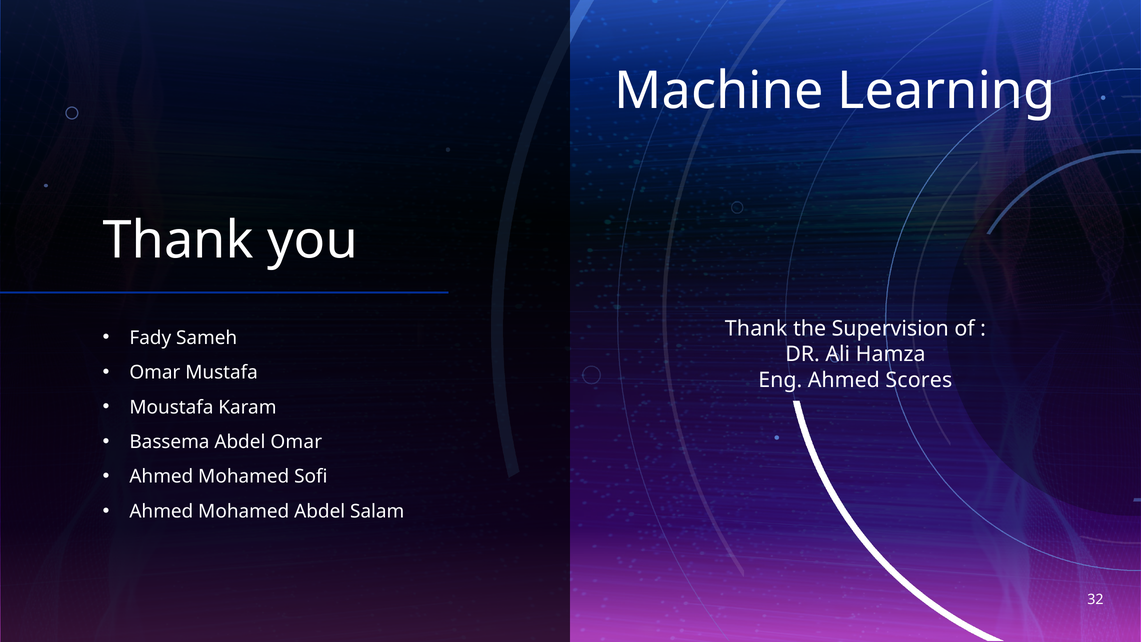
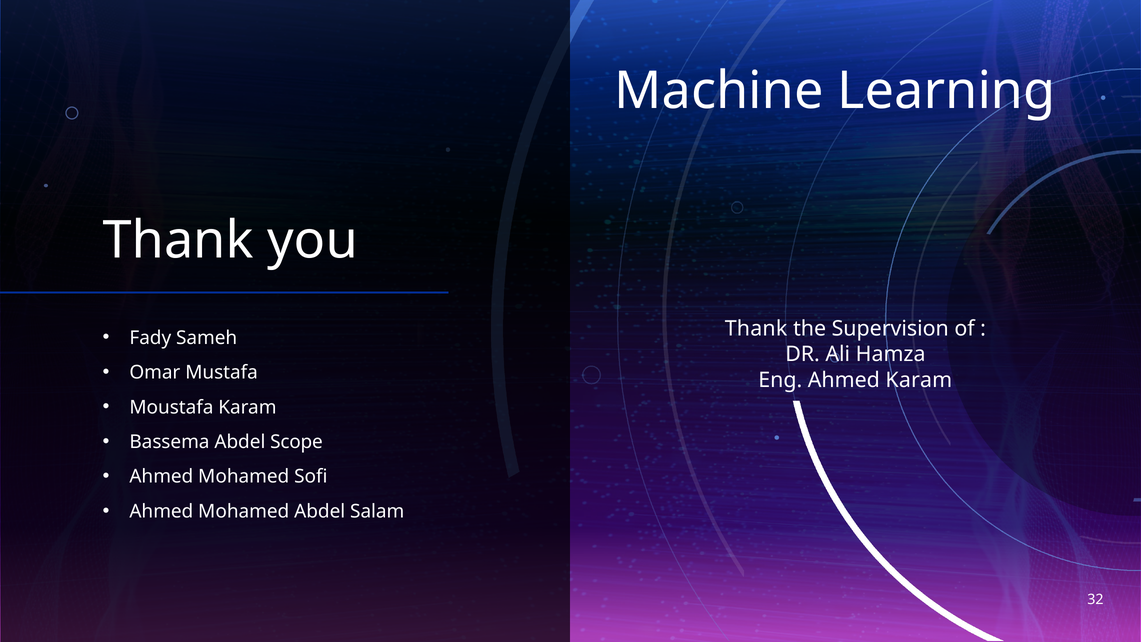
Ahmed Scores: Scores -> Karam
Abdel Omar: Omar -> Scope
